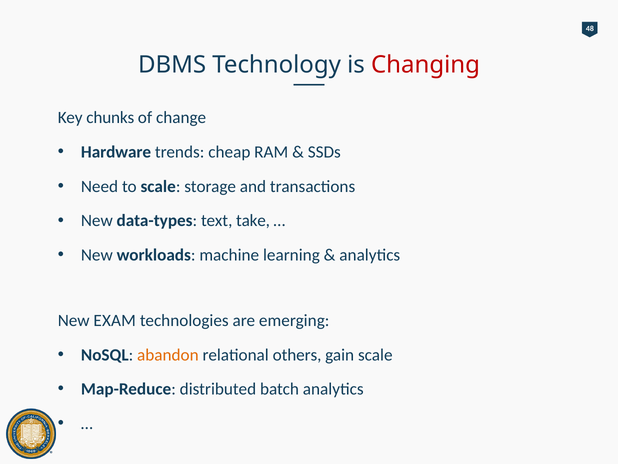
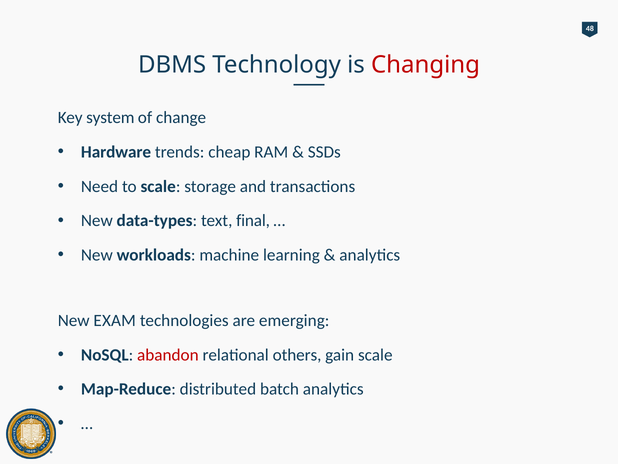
chunks: chunks -> system
take: take -> final
abandon colour: orange -> red
